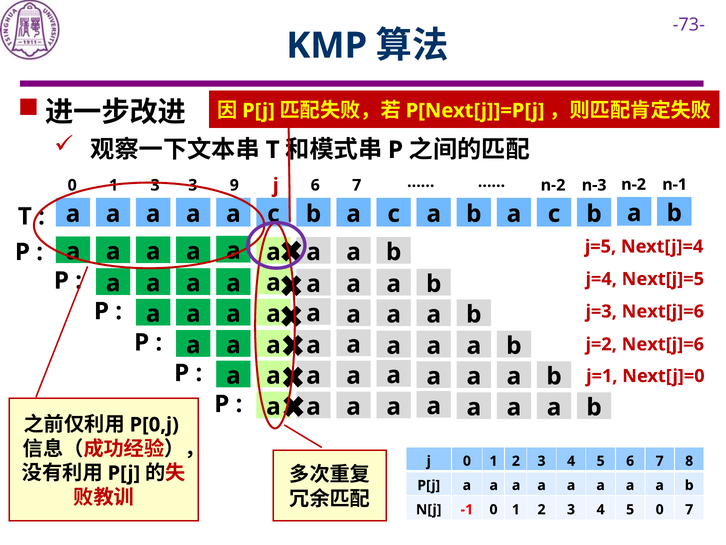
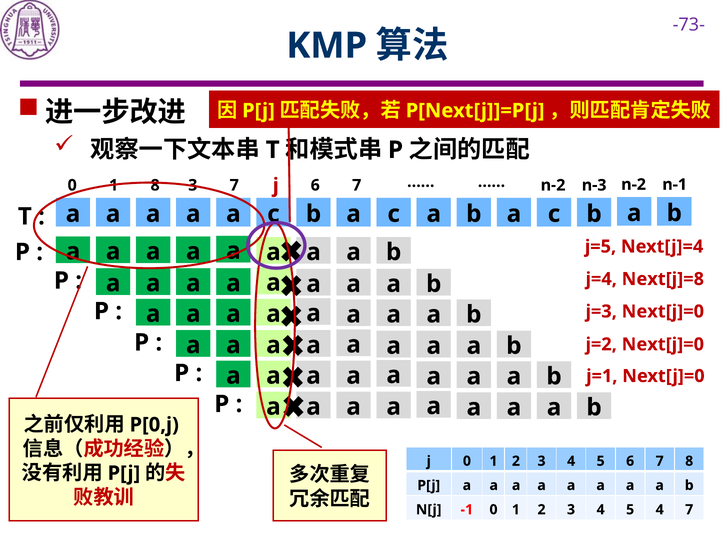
1 3: 3 -> 8
3 9: 9 -> 7
Next[j]=5: Next[j]=5 -> Next[j]=8
j=3 Next[j]=6: Next[j]=6 -> Next[j]=0
j=2 Next[j]=6: Next[j]=6 -> Next[j]=0
5 0: 0 -> 4
